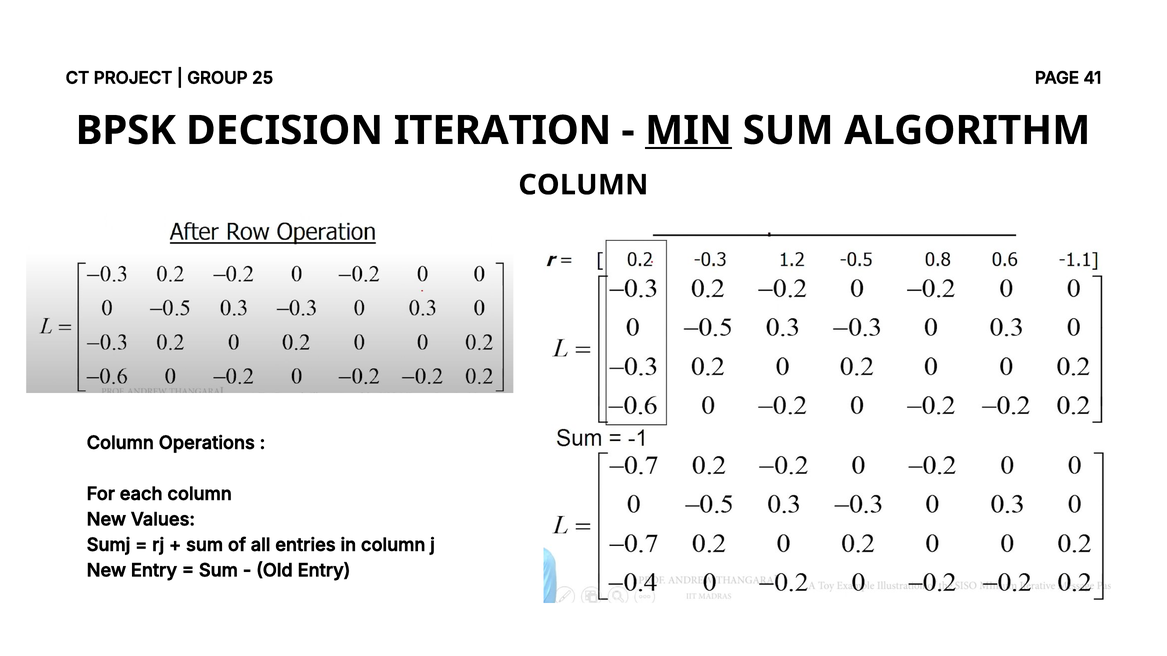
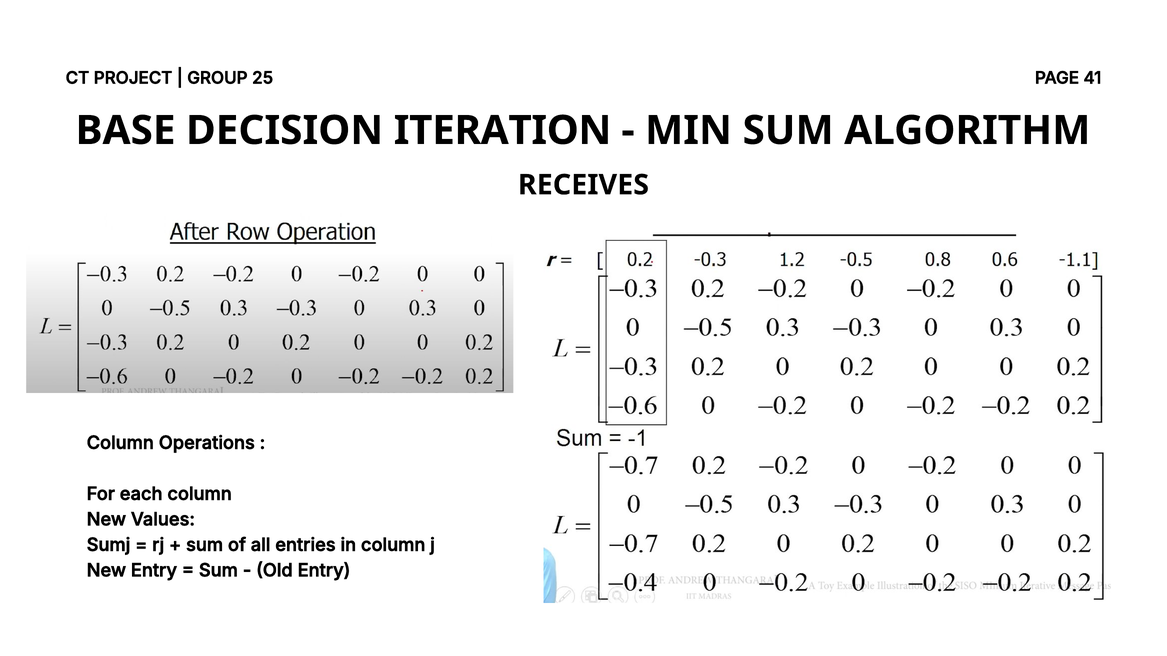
BPSK: BPSK -> BASE
MIN underline: present -> none
COLUMN at (583, 185): COLUMN -> RECEIVES
